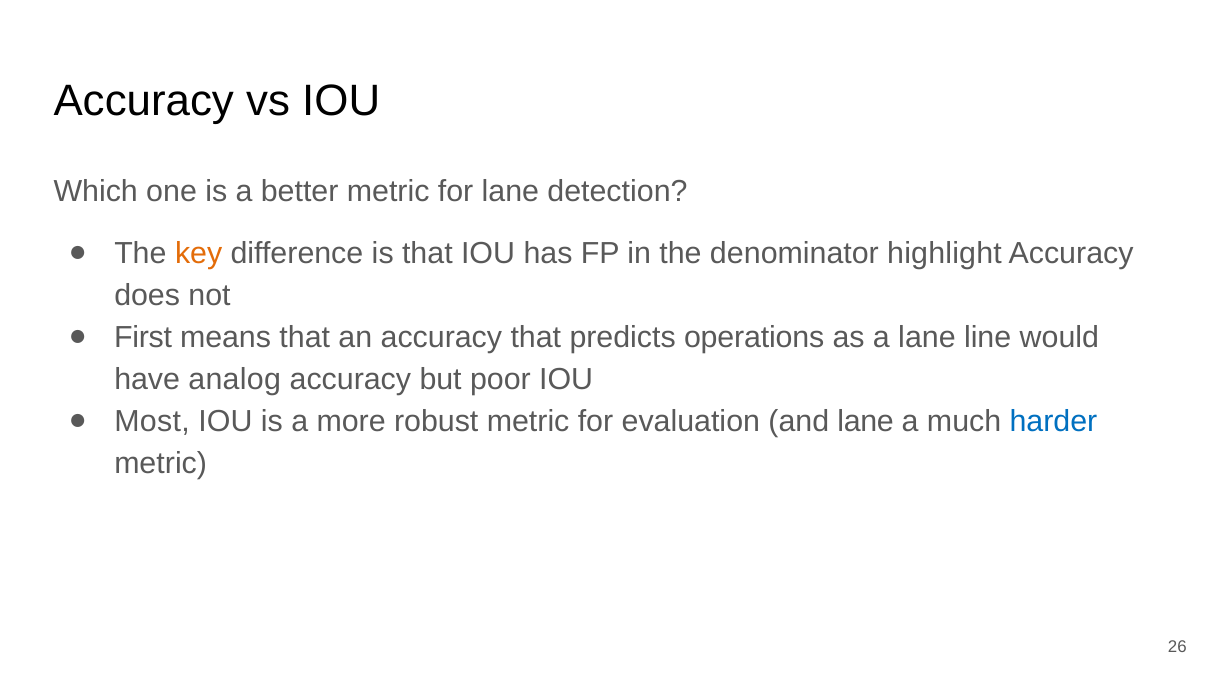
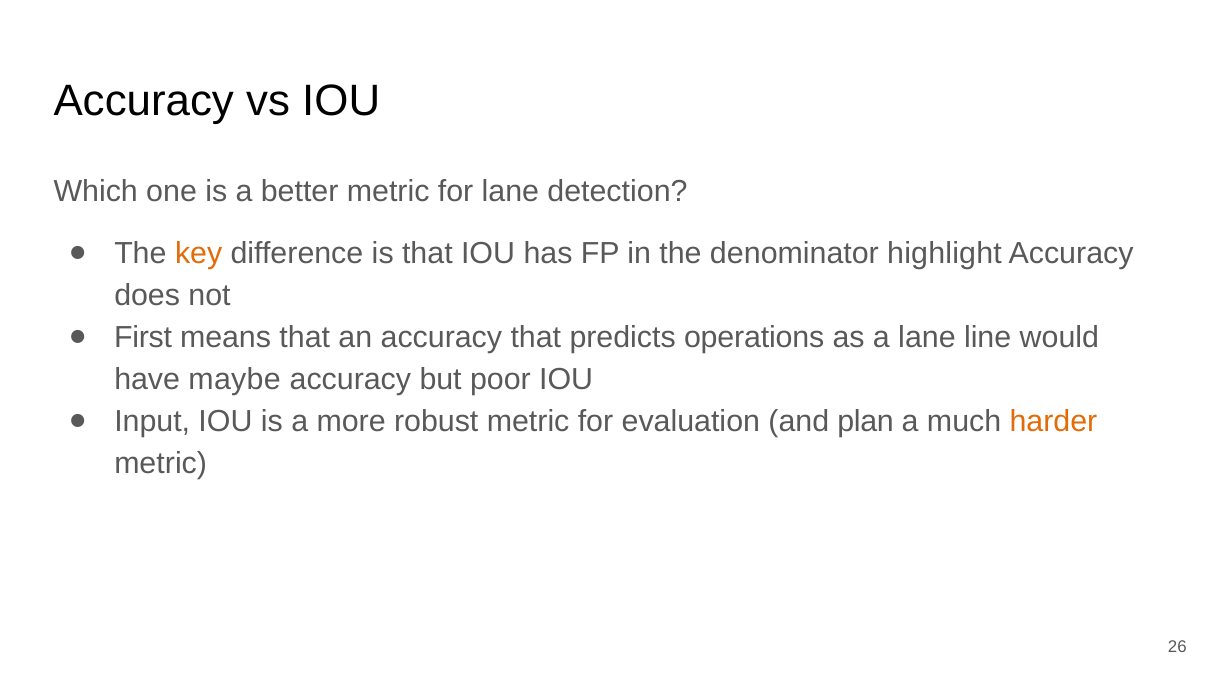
analog: analog -> maybe
Most: Most -> Input
and lane: lane -> plan
harder colour: blue -> orange
